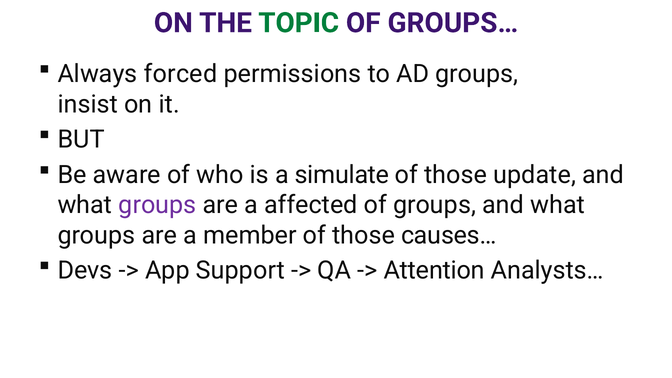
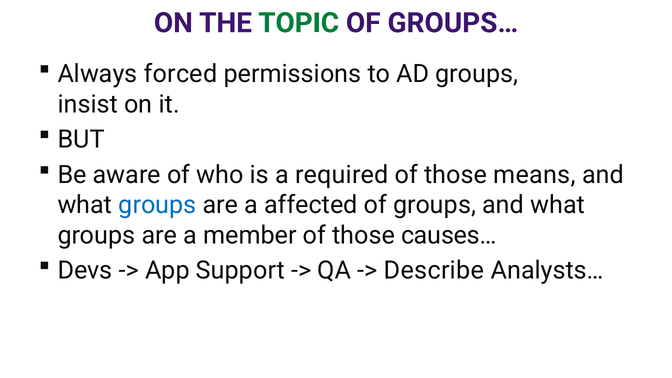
simulate: simulate -> required
update: update -> means
groups at (157, 205) colour: purple -> blue
Attention: Attention -> Describe
